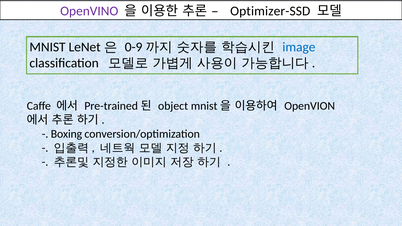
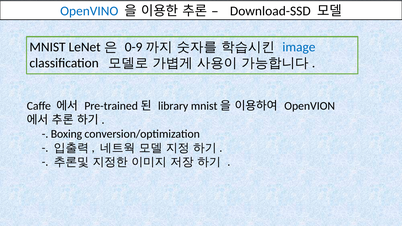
OpenVINO colour: purple -> blue
Optimizer-SSD: Optimizer-SSD -> Download-SSD
object: object -> library
